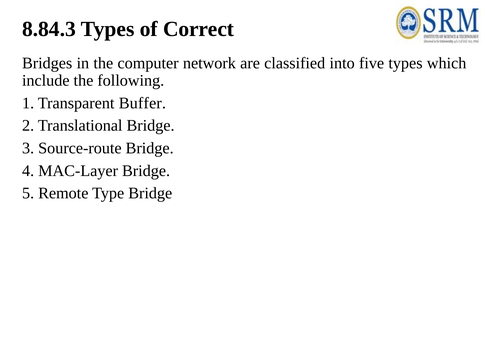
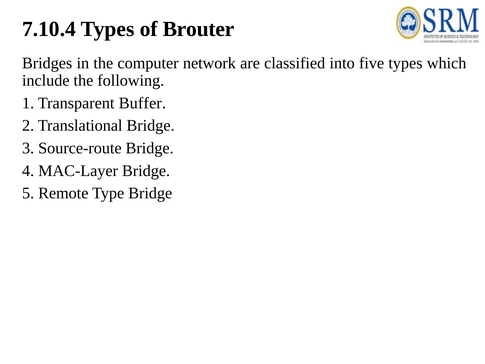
8.84.3: 8.84.3 -> 7.10.4
Correct: Correct -> Brouter
